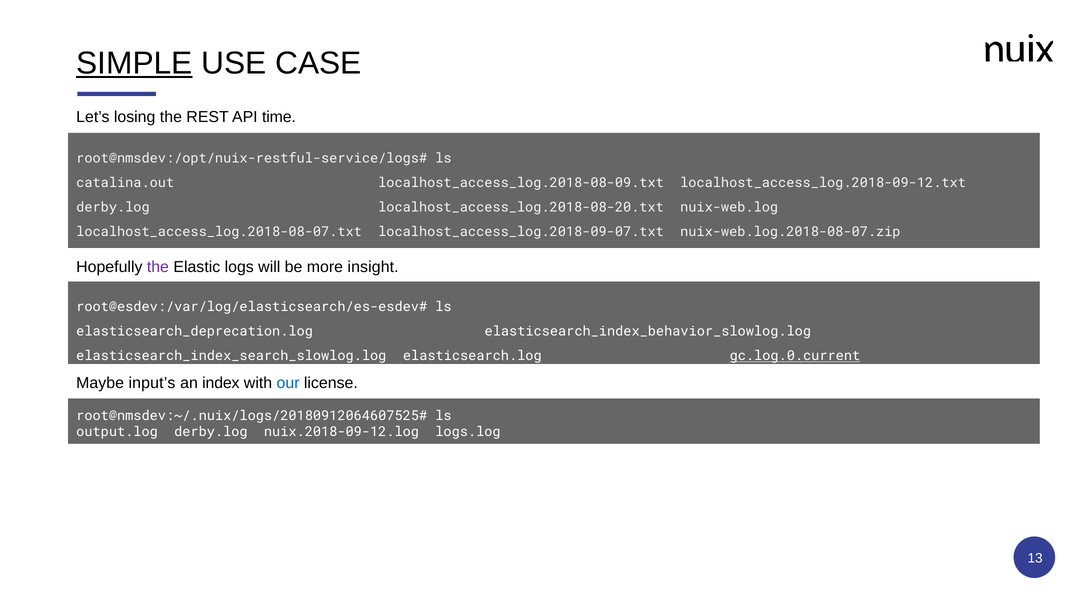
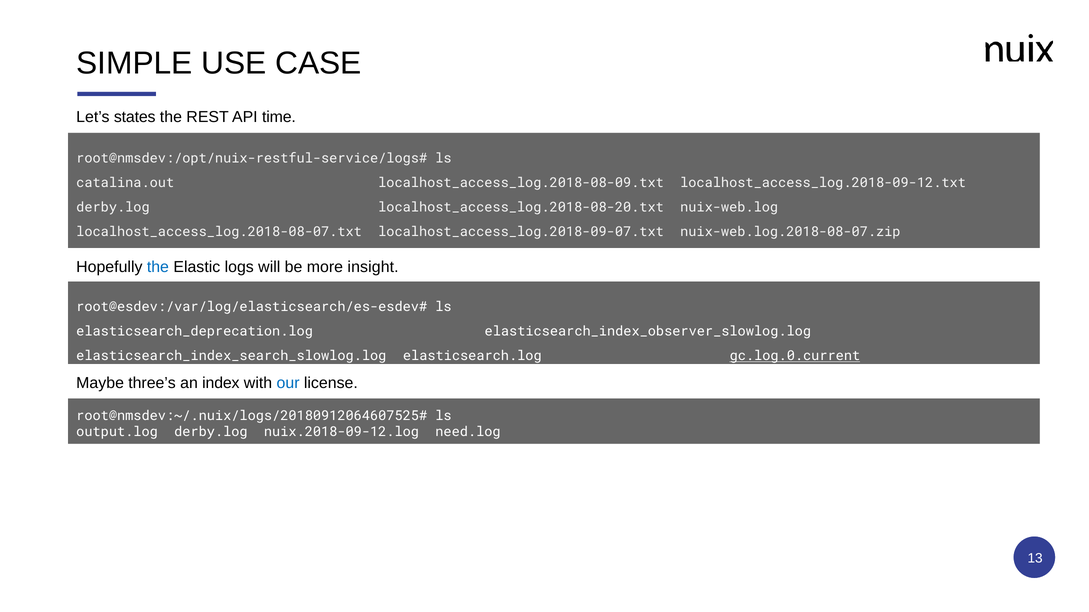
SIMPLE underline: present -> none
losing: losing -> states
the at (158, 267) colour: purple -> blue
elasticsearch_index_behavior_slowlog.log: elasticsearch_index_behavior_slowlog.log -> elasticsearch_index_observer_slowlog.log
input’s: input’s -> three’s
logs.log: logs.log -> need.log
